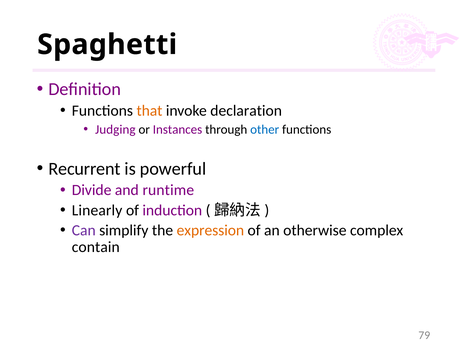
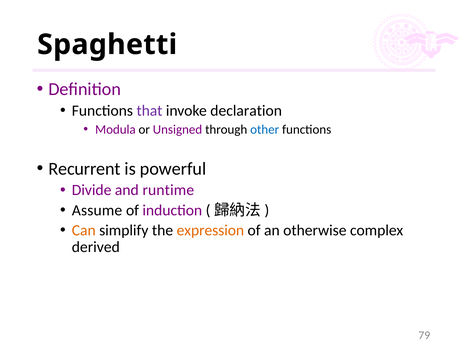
that colour: orange -> purple
Judging: Judging -> Modula
Instances: Instances -> Unsigned
Linearly: Linearly -> Assume
Can colour: purple -> orange
contain: contain -> derived
